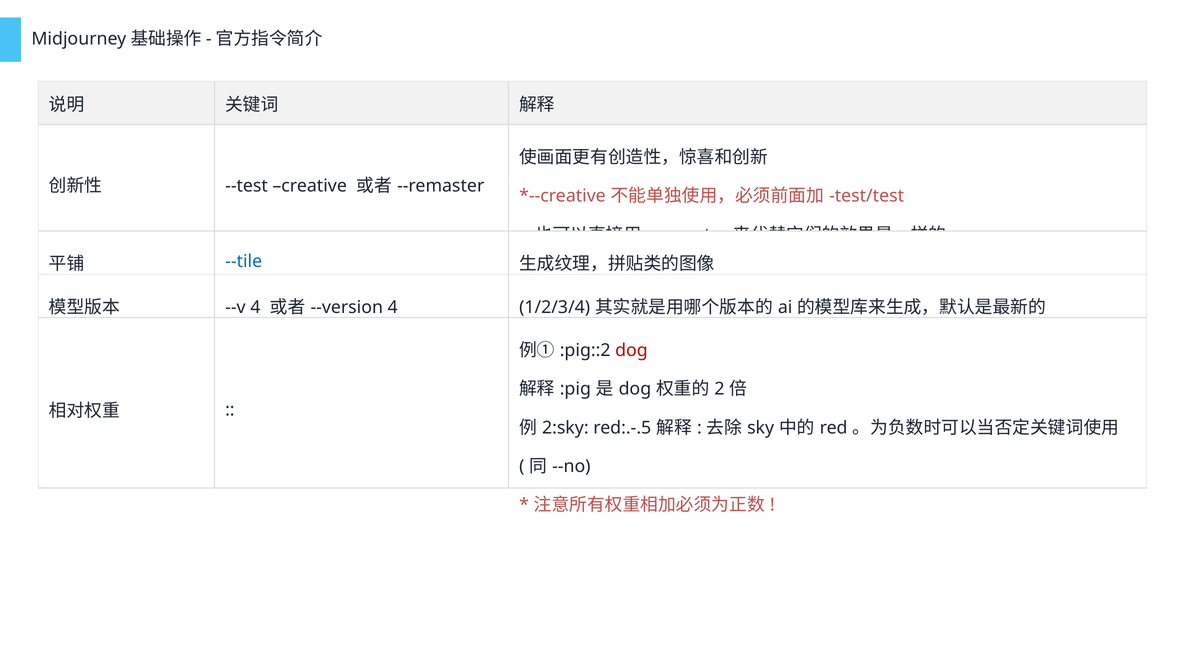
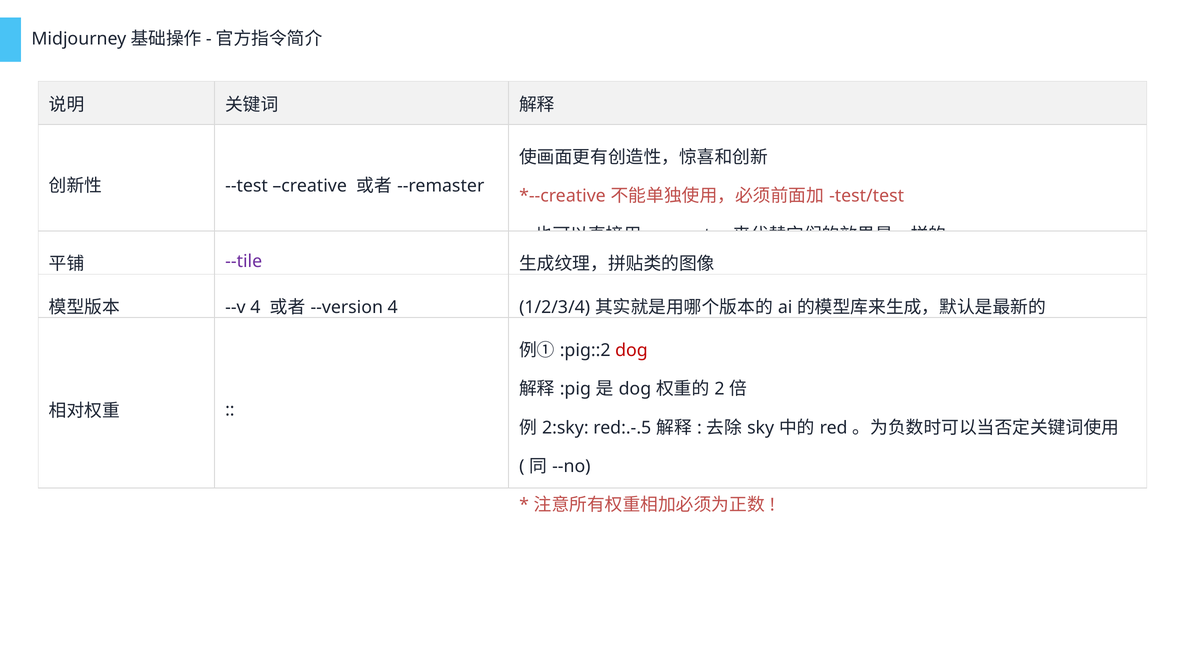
--tile colour: blue -> purple
